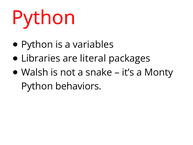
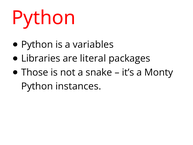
Walsh: Walsh -> Those
behaviors: behaviors -> instances
